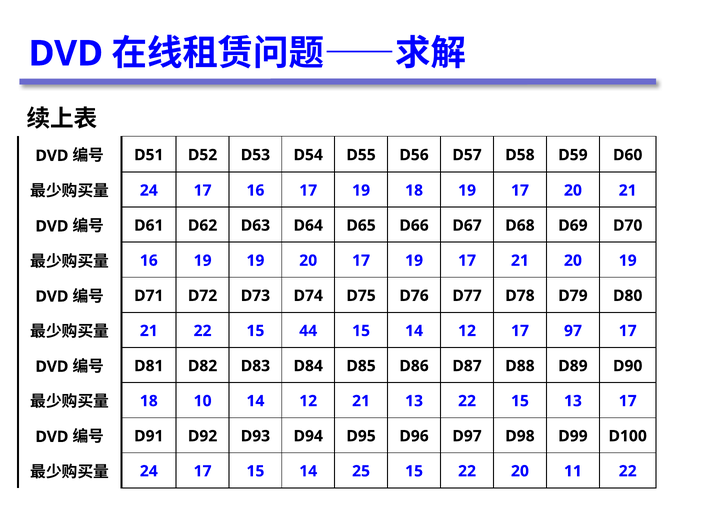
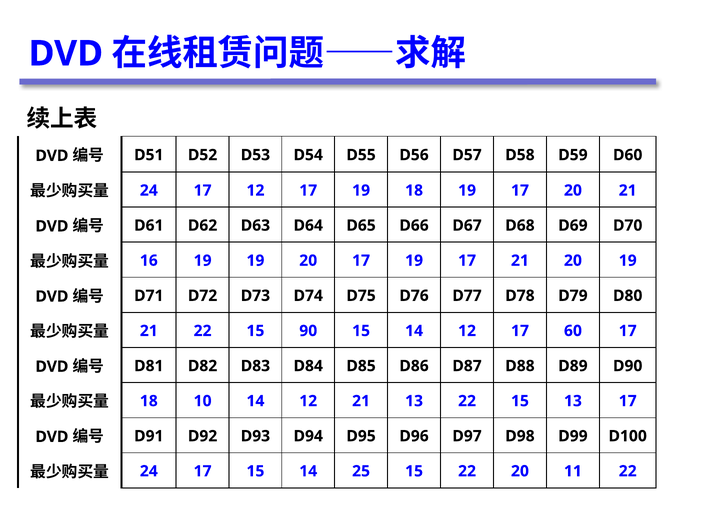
17 16: 16 -> 12
44: 44 -> 90
97: 97 -> 60
